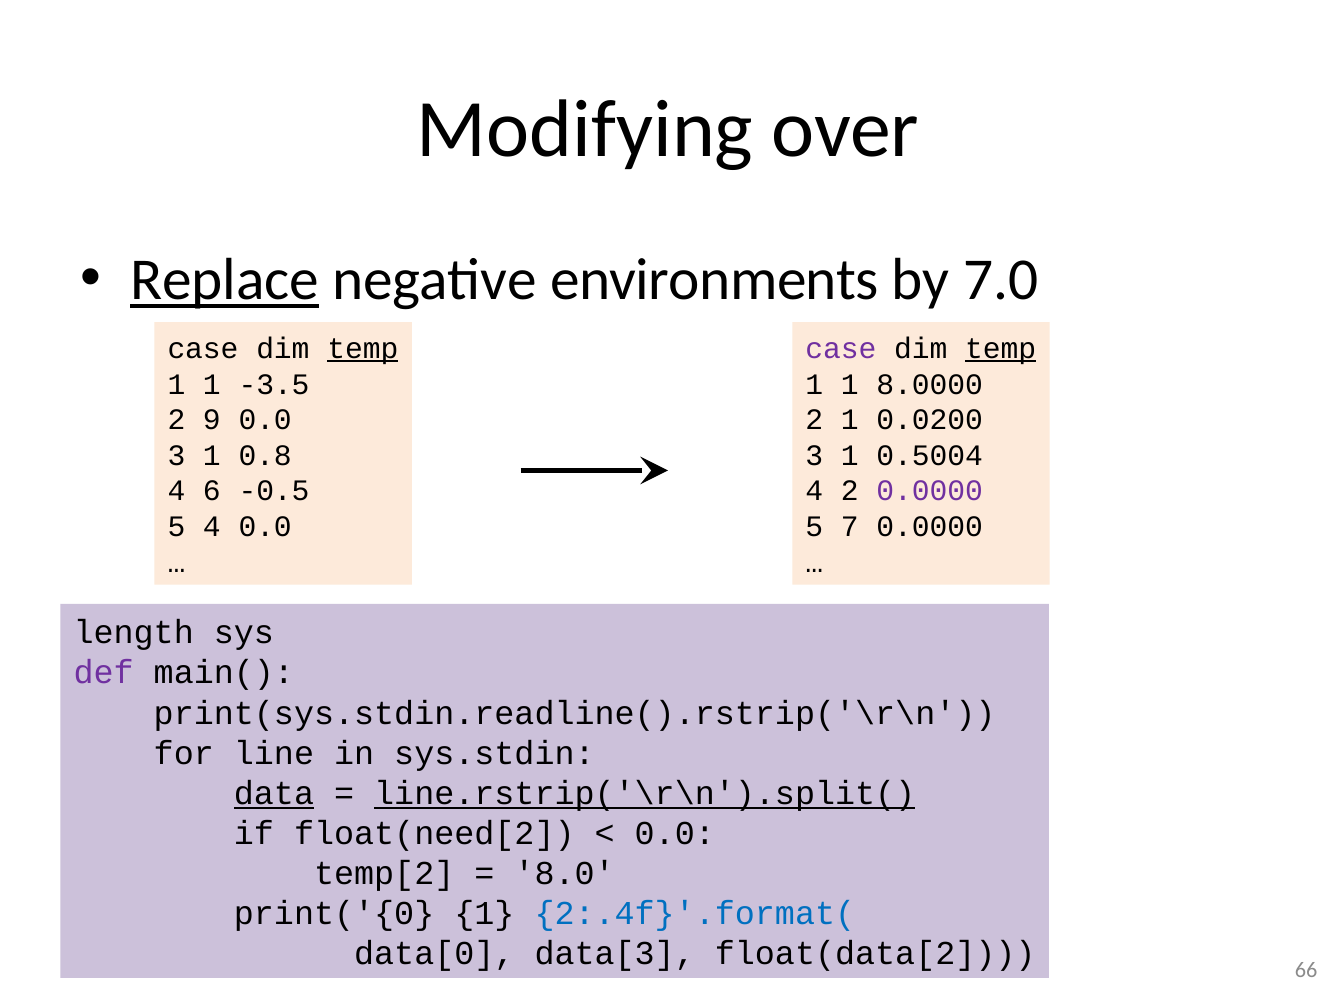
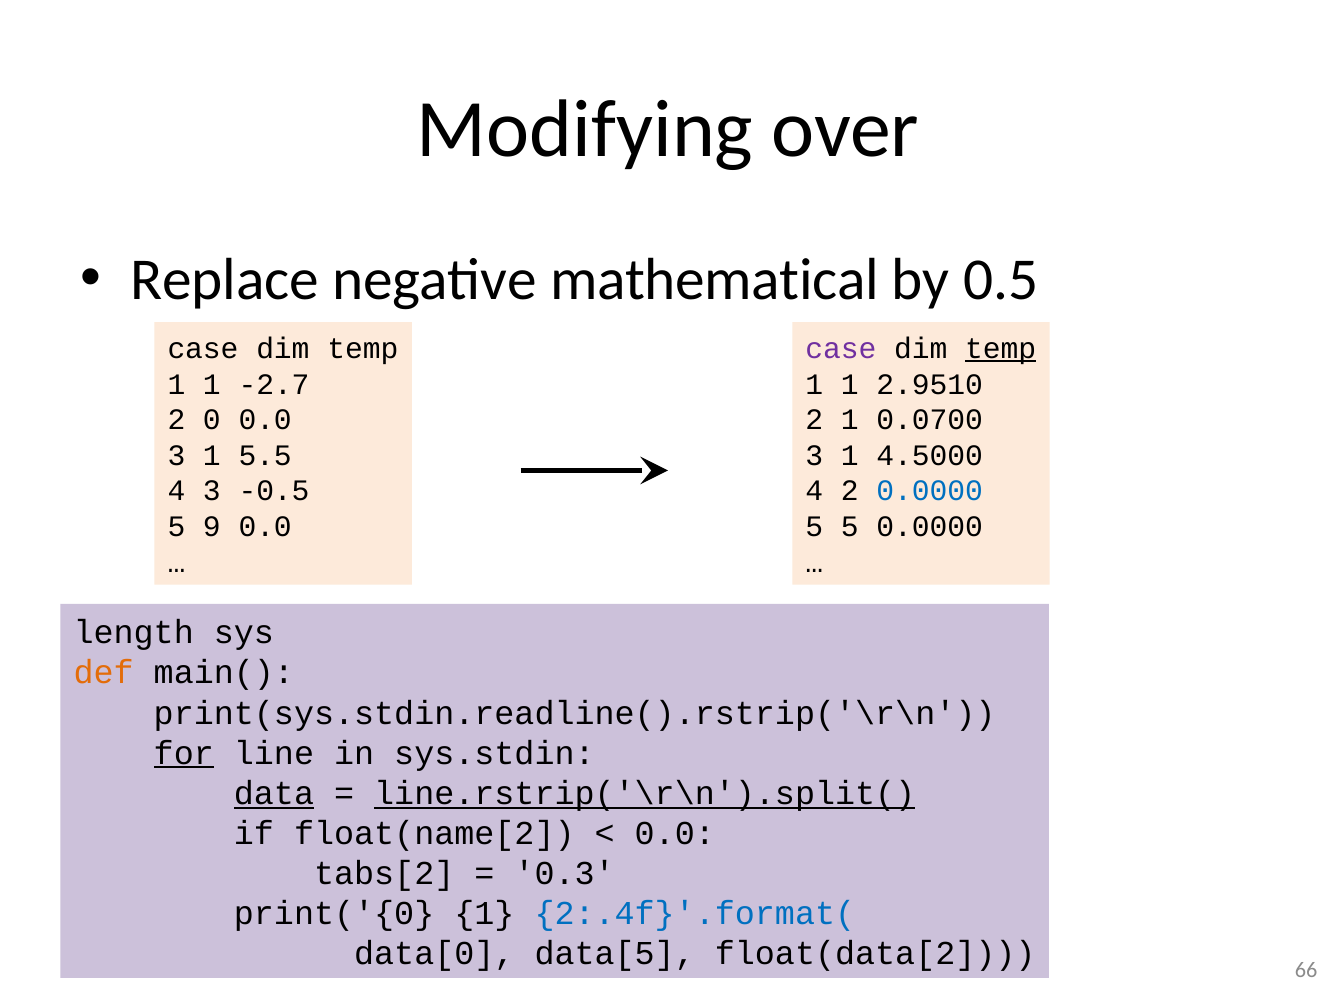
Replace underline: present -> none
environments: environments -> mathematical
7.0: 7.0 -> 0.5
temp at (363, 349) underline: present -> none
-3.5: -3.5 -> -2.7
8.0000: 8.0000 -> 2.9510
9: 9 -> 0
0.0200: 0.0200 -> 0.0700
0.8: 0.8 -> 5.5
0.5004: 0.5004 -> 4.5000
4 6: 6 -> 3
0.0000 at (930, 491) colour: purple -> blue
5 4: 4 -> 9
5 7: 7 -> 5
def colour: purple -> orange
for underline: none -> present
float(need[2: float(need[2 -> float(name[2
temp[2: temp[2 -> tabs[2
8.0: 8.0 -> 0.3
data[3: data[3 -> data[5
